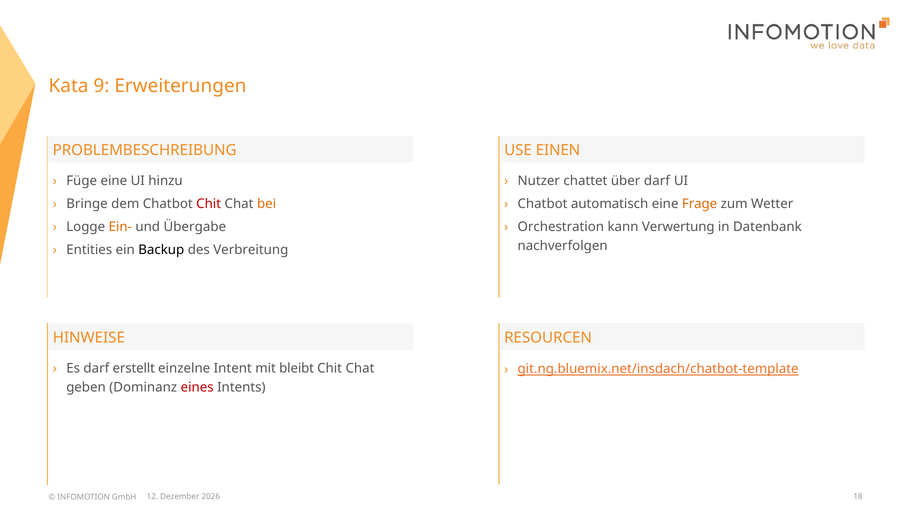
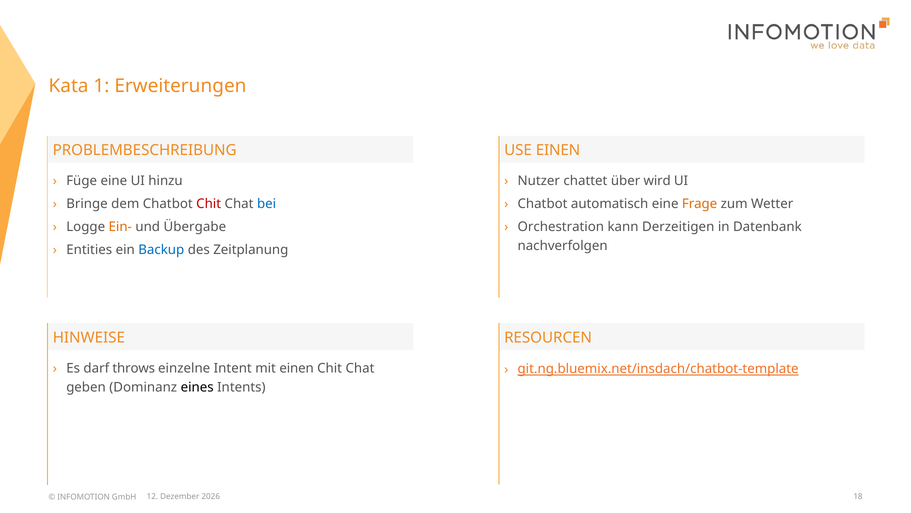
9: 9 -> 1
über darf: darf -> wird
bei colour: orange -> blue
Verwertung: Verwertung -> Derzeitigen
Backup colour: black -> blue
Verbreitung: Verbreitung -> Zeitplanung
erstellt: erstellt -> throws
mit bleibt: bleibt -> einen
eines colour: red -> black
